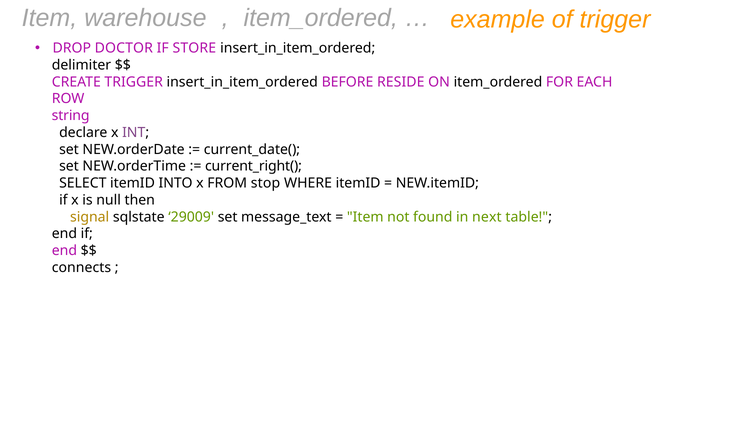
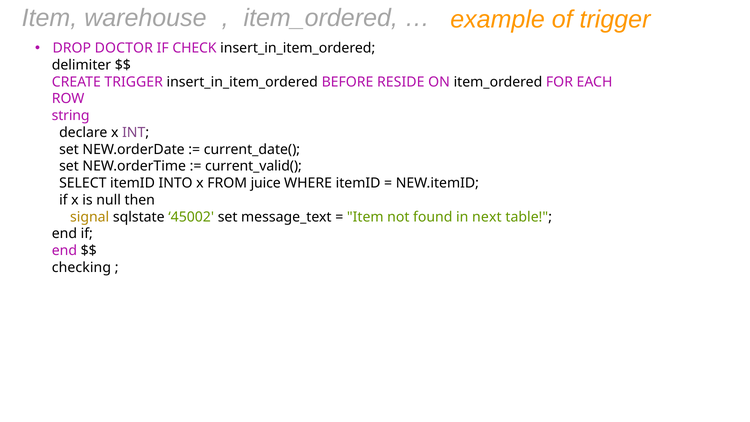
STORE: STORE -> CHECK
current_right(: current_right( -> current_valid(
stop: stop -> juice
29009: 29009 -> 45002
connects: connects -> checking
